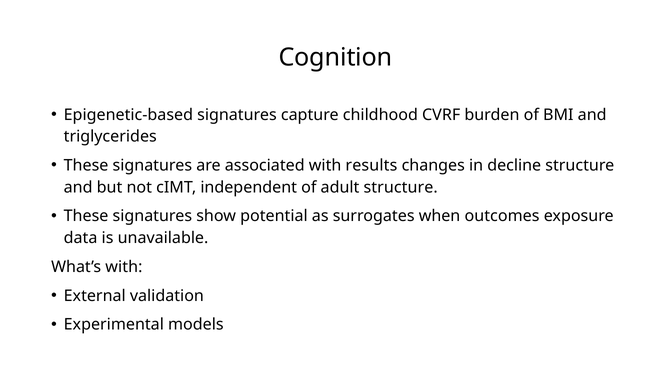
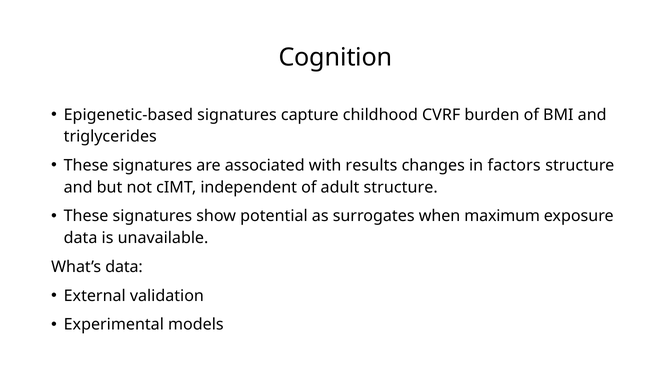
decline: decline -> factors
outcomes: outcomes -> maximum
What’s with: with -> data
